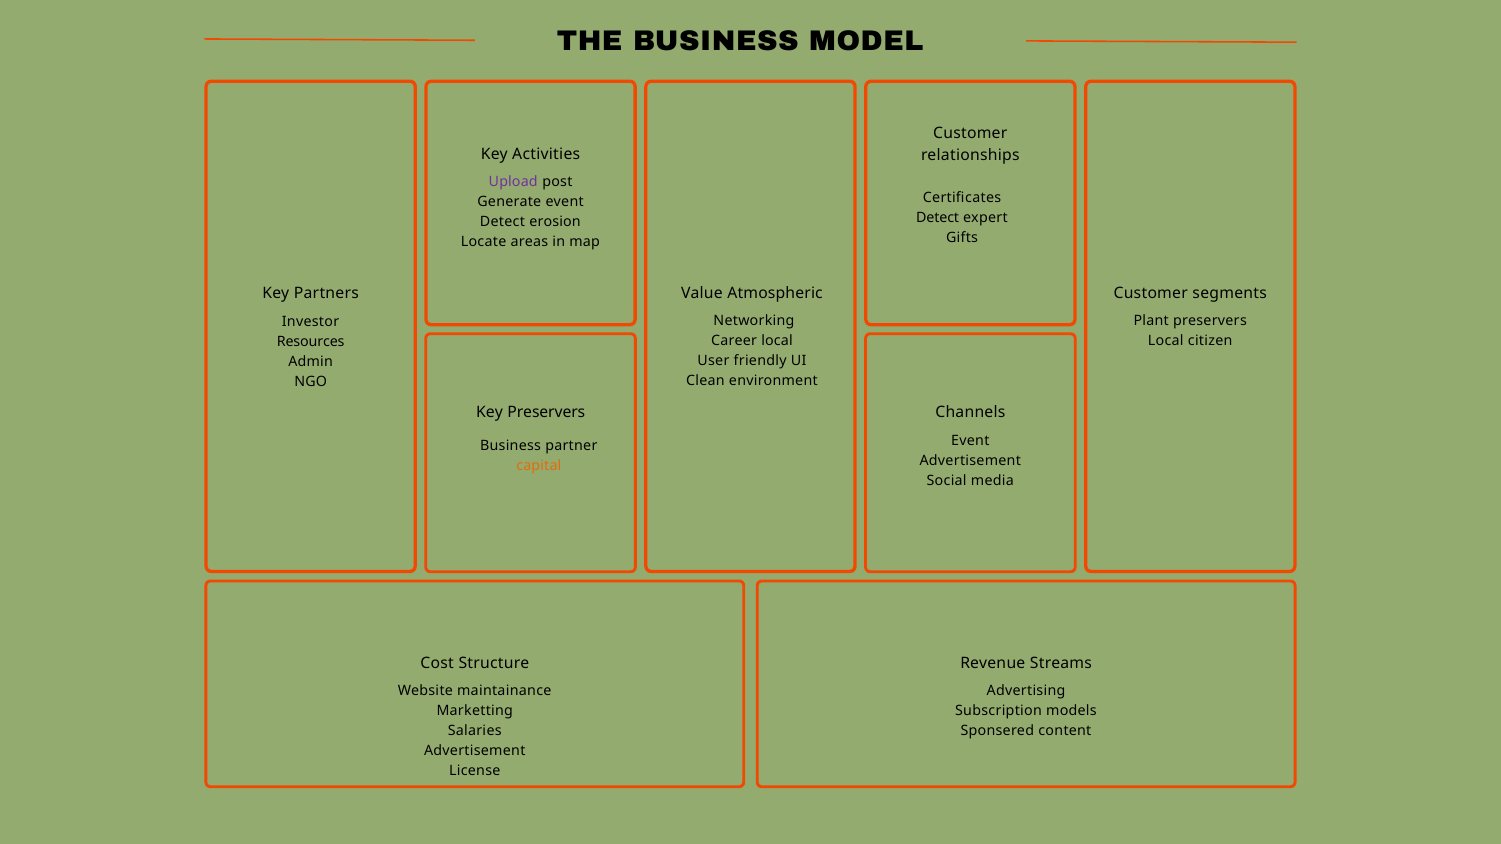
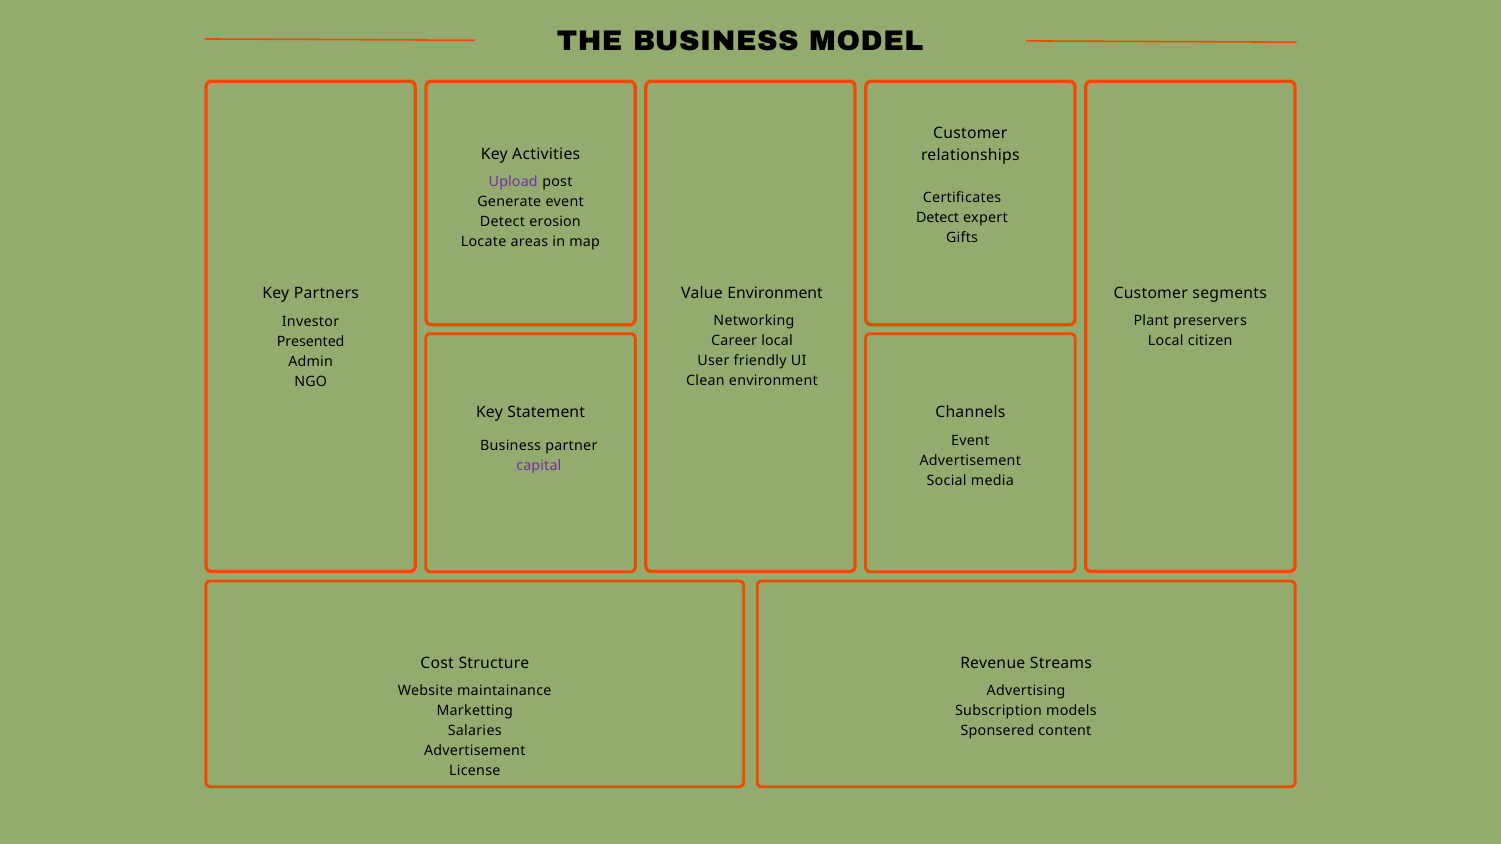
Value Atmospheric: Atmospheric -> Environment
Resources: Resources -> Presented
Key Preservers: Preservers -> Statement
capital colour: orange -> purple
